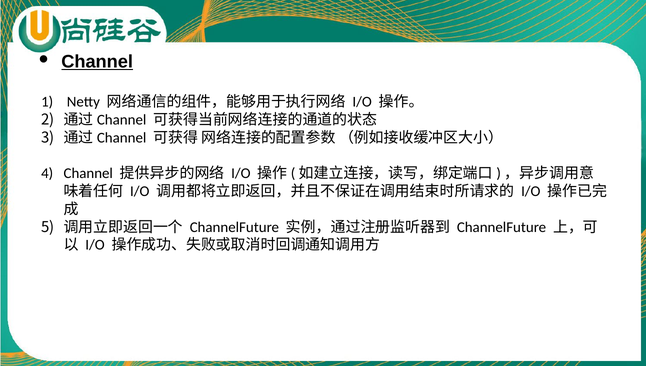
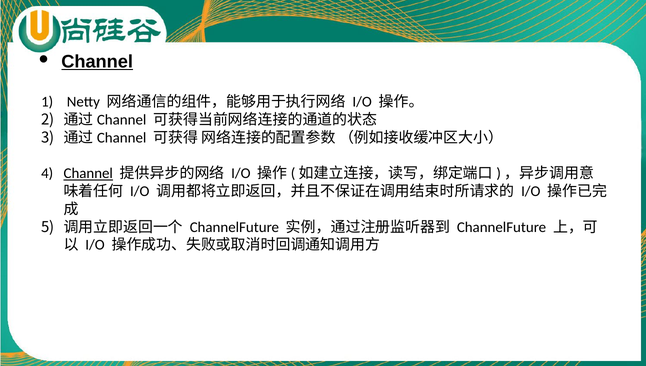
Channel at (88, 174) underline: none -> present
